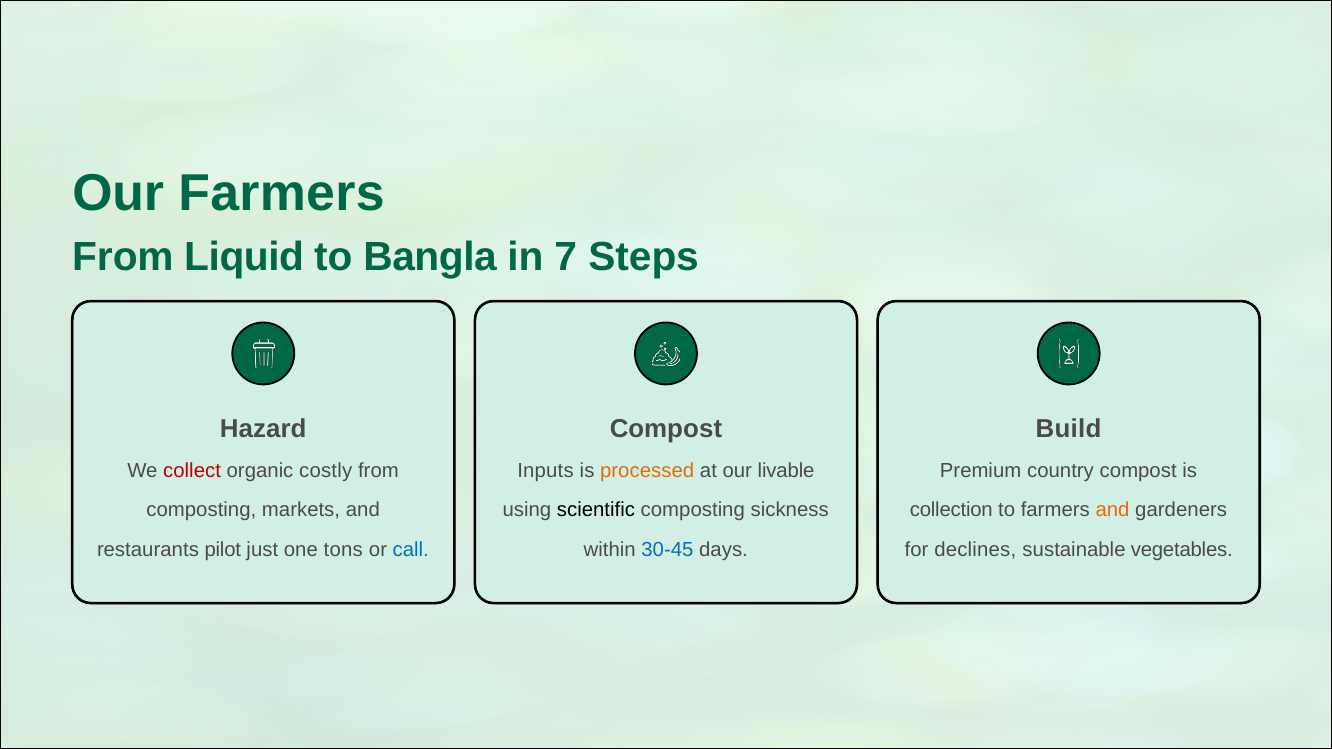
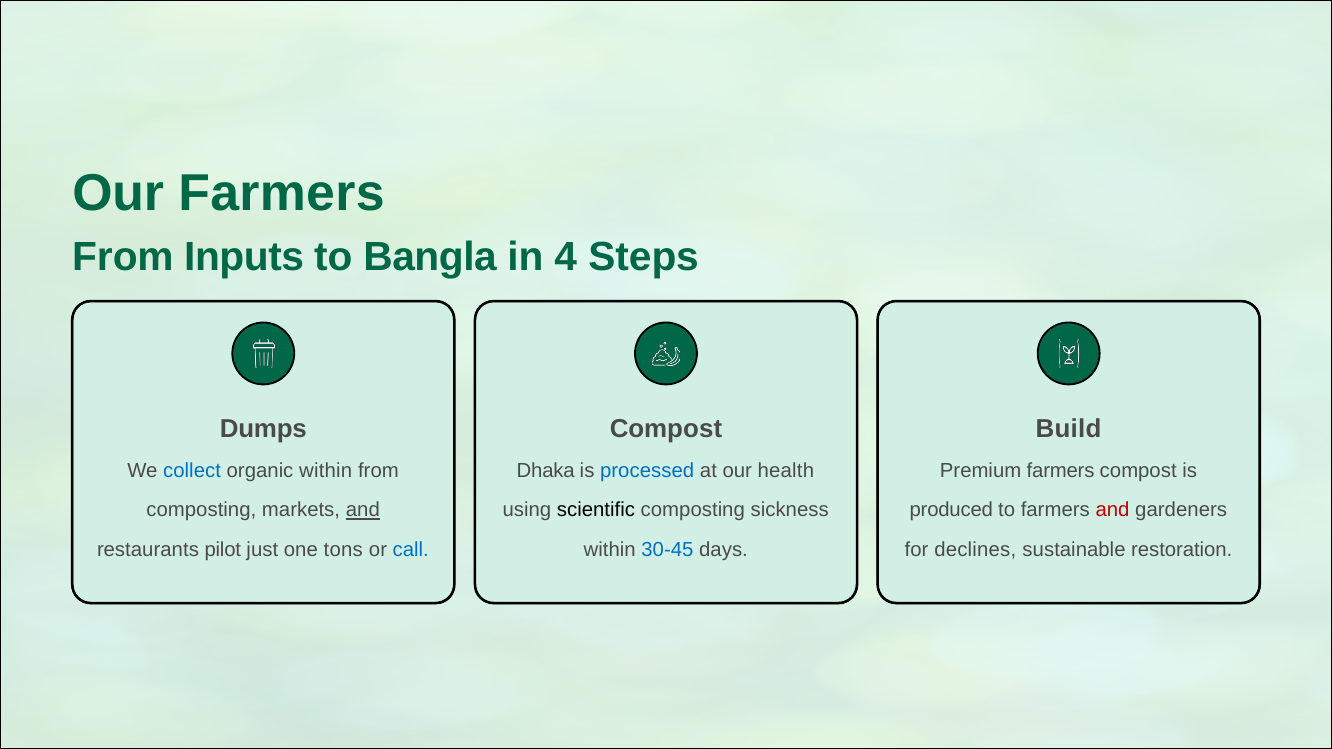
Liquid: Liquid -> Inputs
7: 7 -> 4
Hazard: Hazard -> Dumps
collect colour: red -> blue
organic costly: costly -> within
Inputs: Inputs -> Dhaka
processed colour: orange -> blue
livable: livable -> health
Premium country: country -> farmers
and at (363, 510) underline: none -> present
collection: collection -> produced
and at (1113, 510) colour: orange -> red
vegetables: vegetables -> restoration
